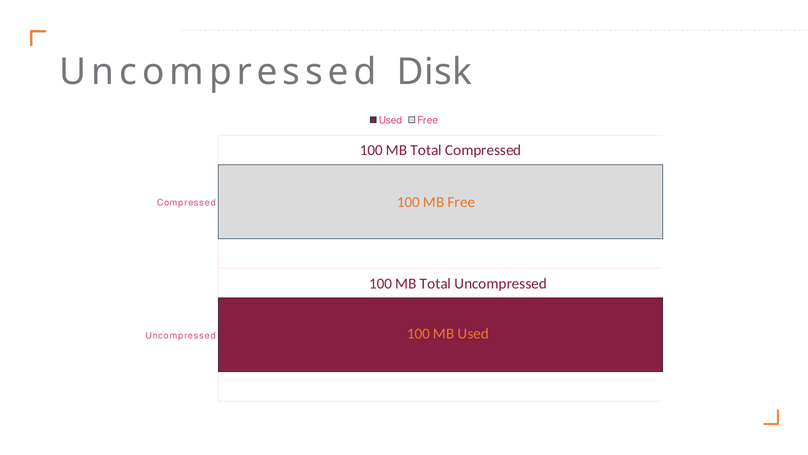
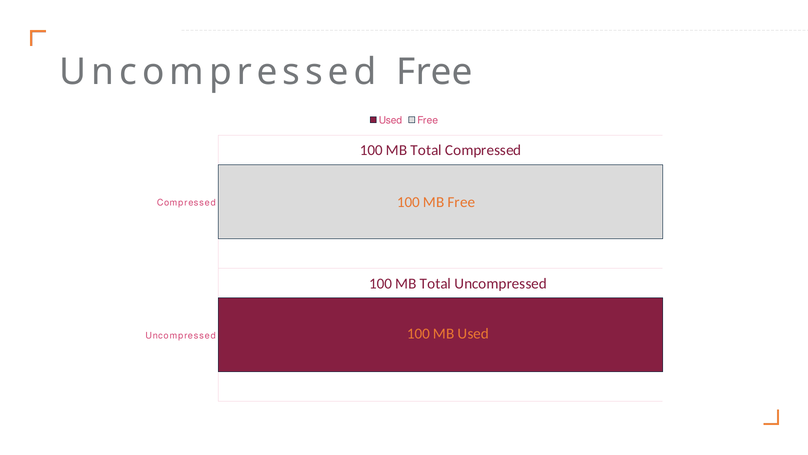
Uncompressed Disk: Disk -> Free
